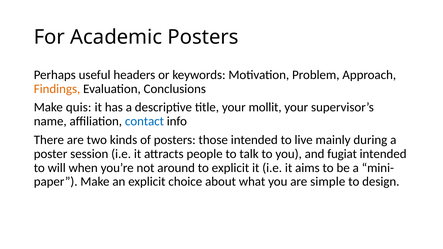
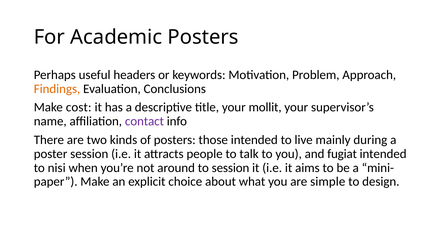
quis: quis -> cost
contact colour: blue -> purple
will: will -> nisi
to explicit: explicit -> session
